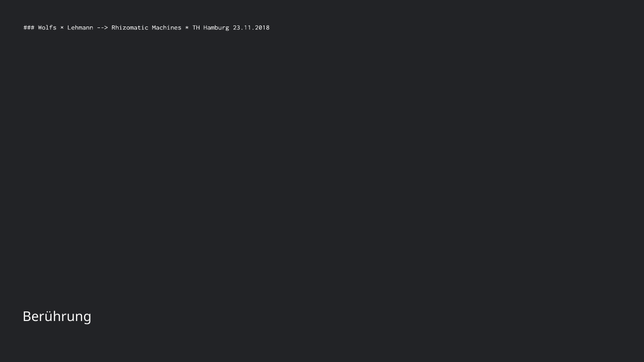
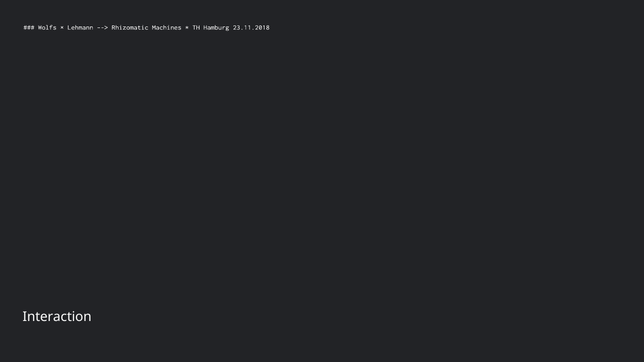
Berührung: Berührung -> Interaction
